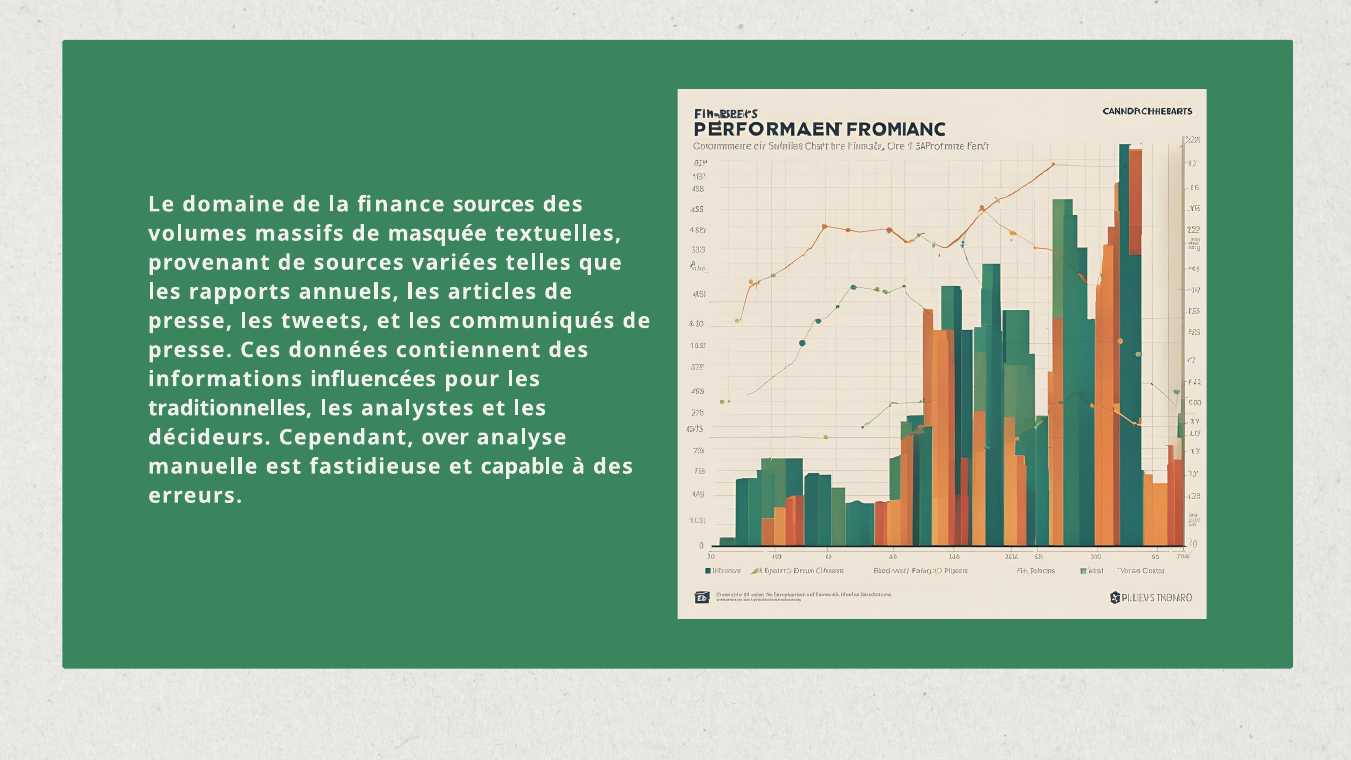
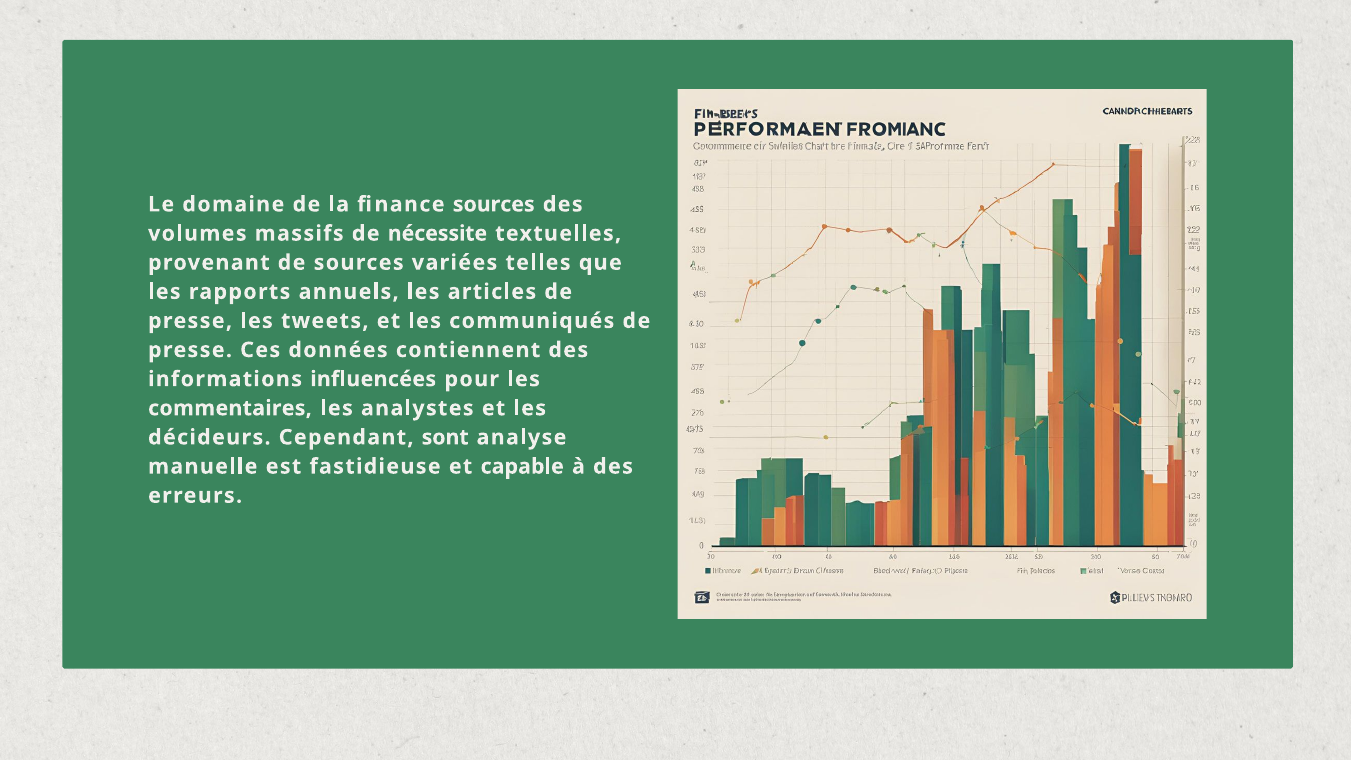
masquée: masquée -> nécessite
traditionnelles: traditionnelles -> commentaires
over: over -> sont
